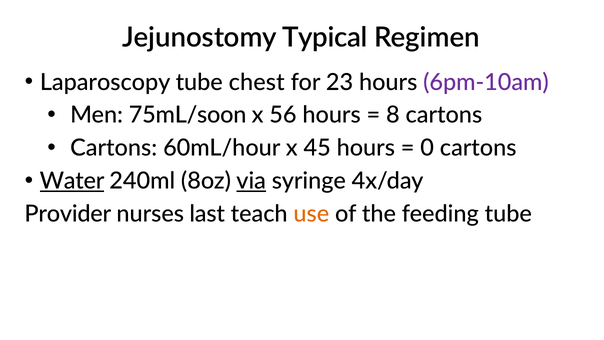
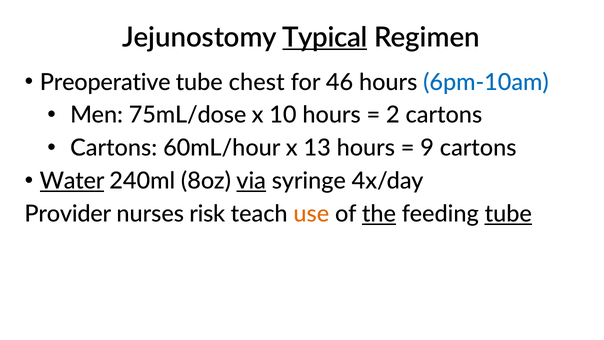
Typical underline: none -> present
Laparoscopy: Laparoscopy -> Preoperative
23: 23 -> 46
6pm-10am colour: purple -> blue
75mL/soon: 75mL/soon -> 75mL/dose
56: 56 -> 10
8: 8 -> 2
45: 45 -> 13
0: 0 -> 9
last: last -> risk
the underline: none -> present
tube at (508, 214) underline: none -> present
